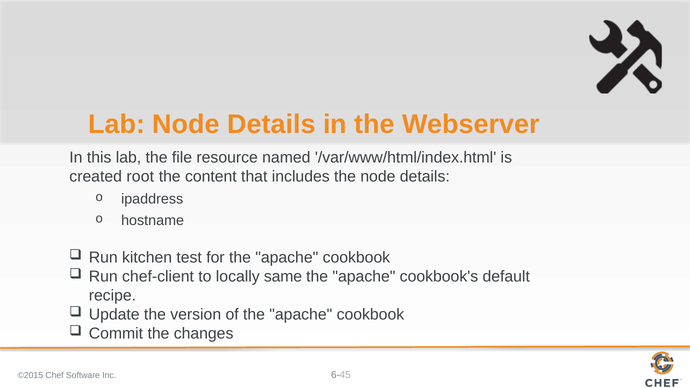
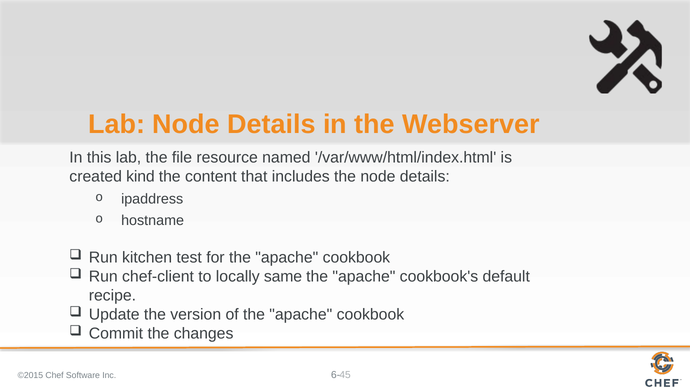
root: root -> kind
